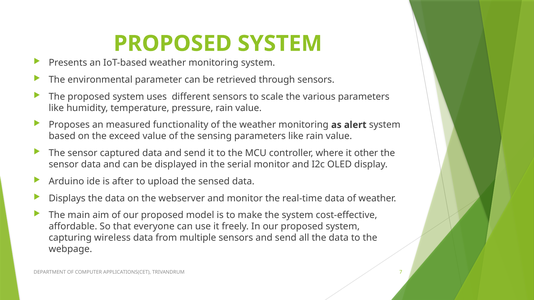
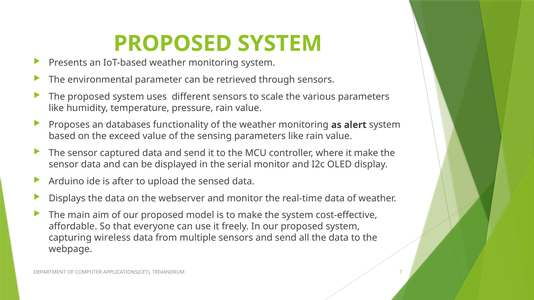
measured: measured -> databases
it other: other -> make
